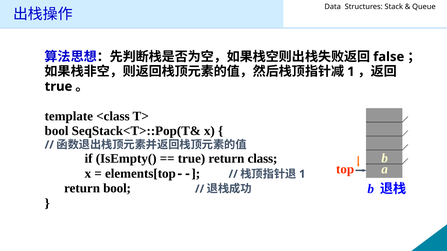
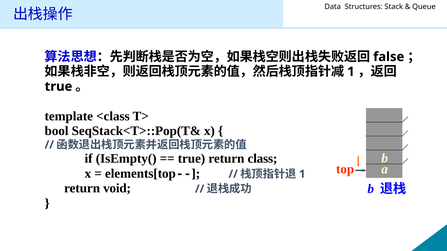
return bool: bool -> void
